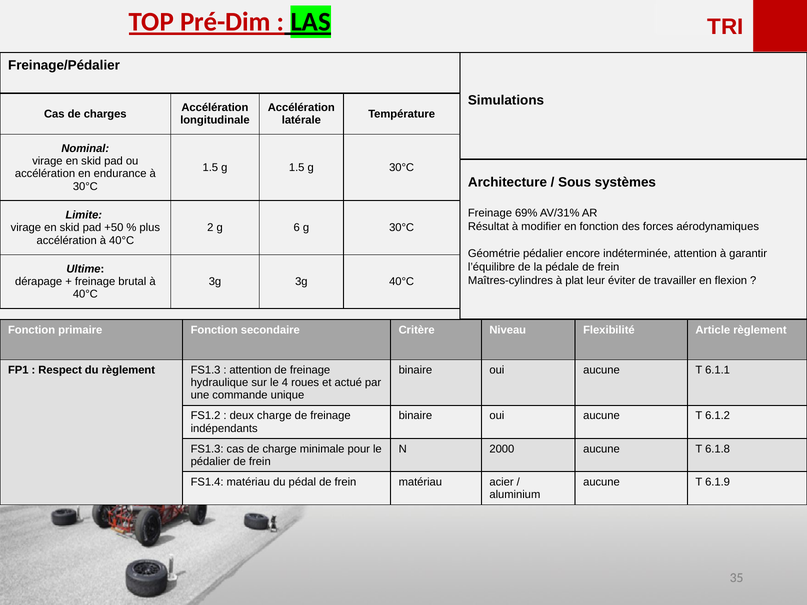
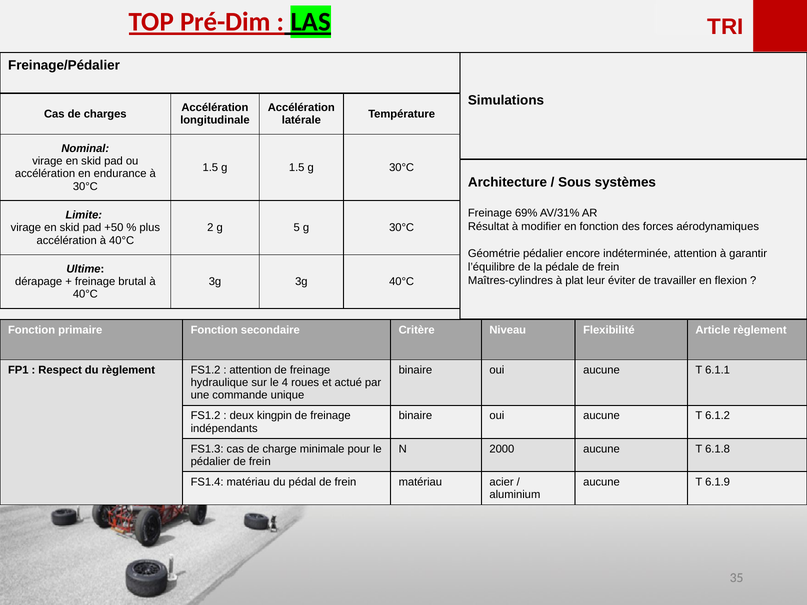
6: 6 -> 5
règlement FS1.3: FS1.3 -> FS1.2
deux charge: charge -> kingpin
